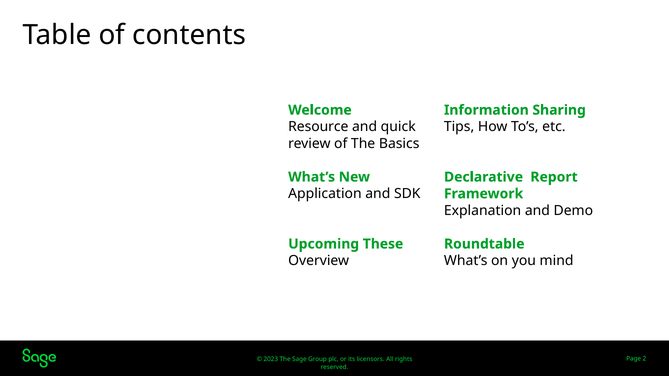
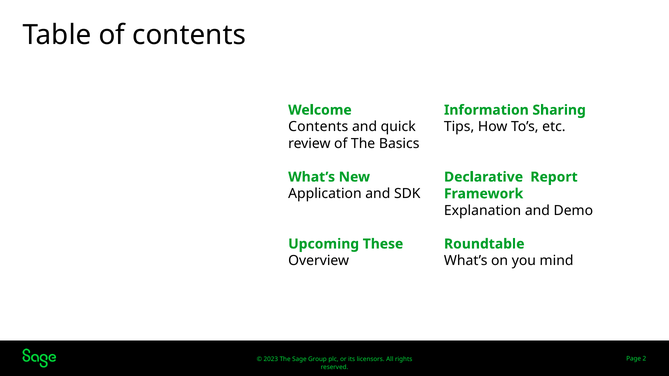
Resource at (318, 127): Resource -> Contents
